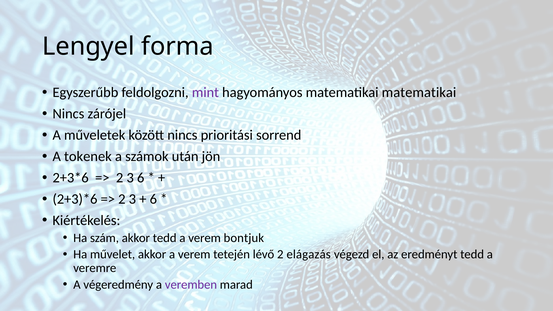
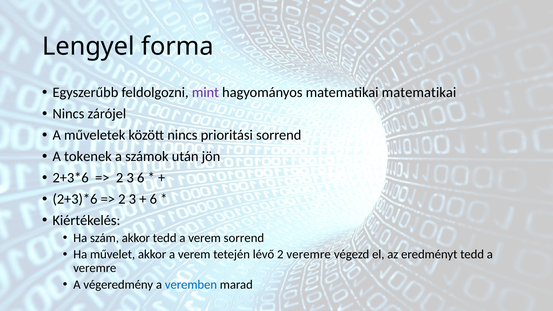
verem bontjuk: bontjuk -> sorrend
2 elágazás: elágazás -> veremre
veremben colour: purple -> blue
